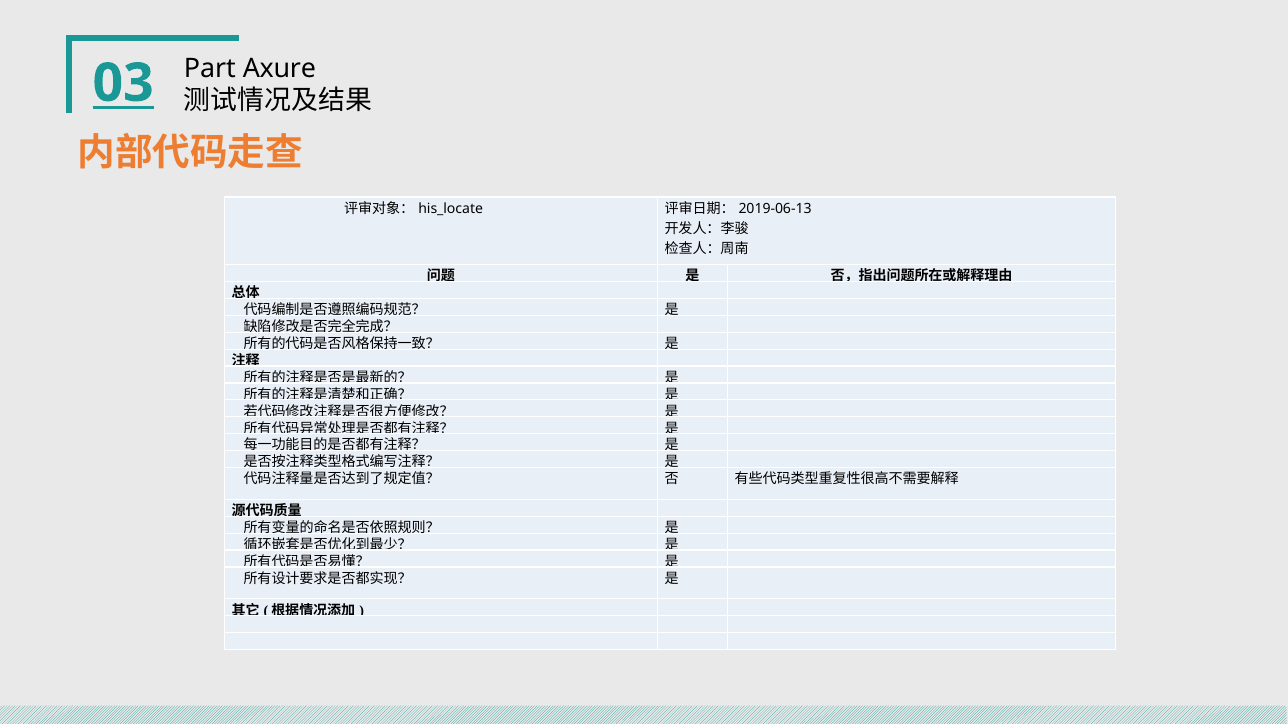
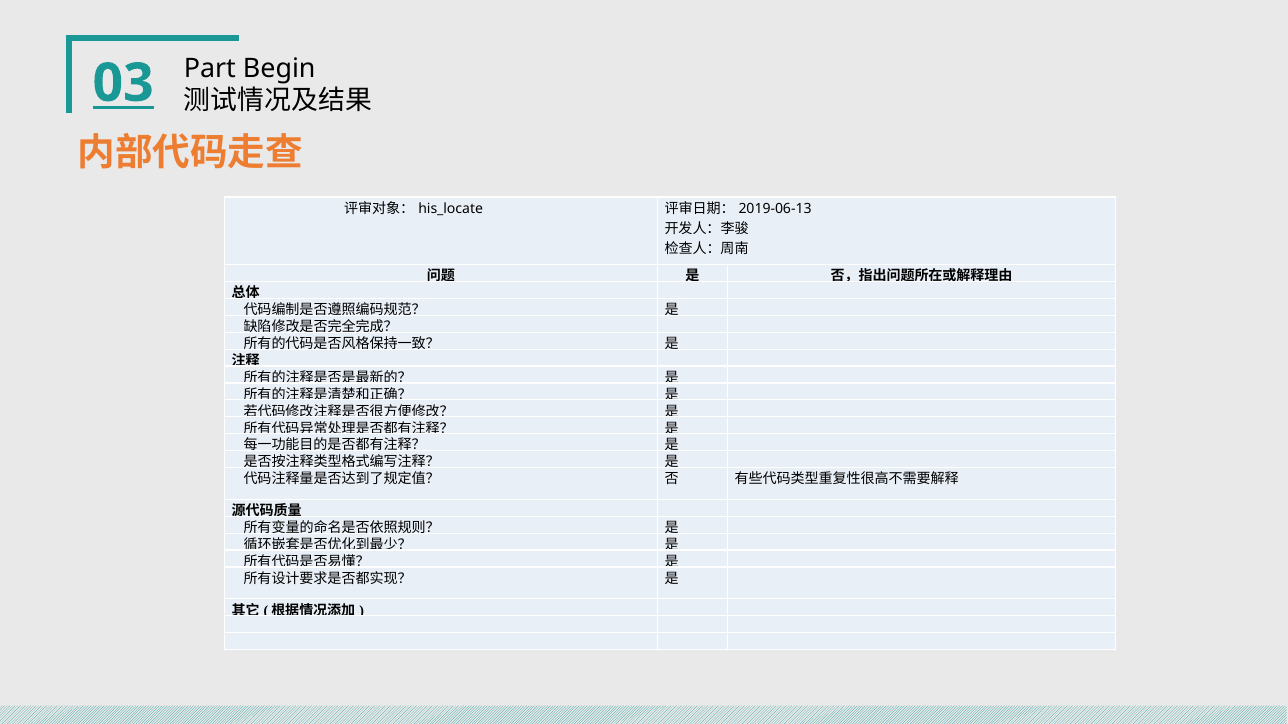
Axure: Axure -> Begin
